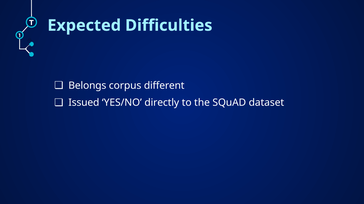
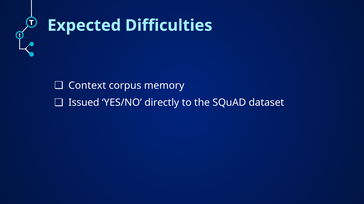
Belongs: Belongs -> Context
different: different -> memory
